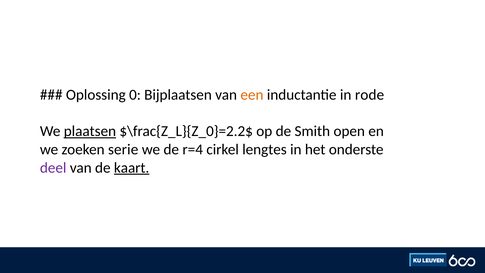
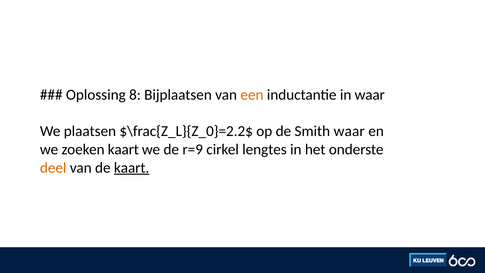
0: 0 -> 8
in rode: rode -> waar
plaatsen underline: present -> none
Smith open: open -> waar
zoeken serie: serie -> kaart
r=4: r=4 -> r=9
deel colour: purple -> orange
